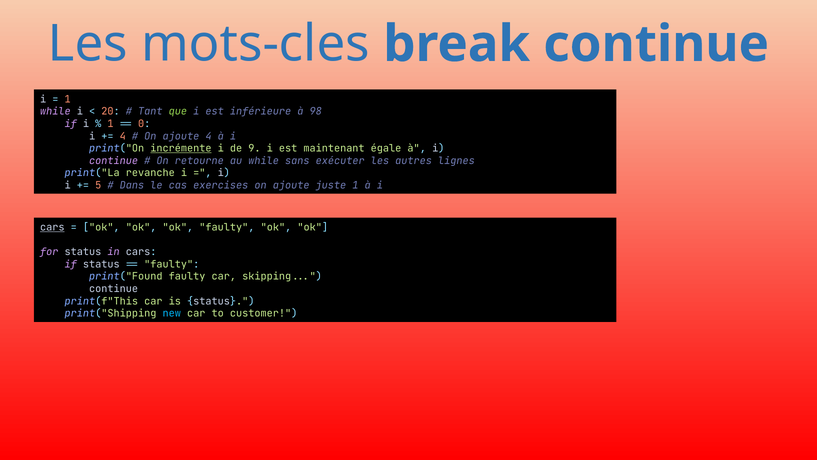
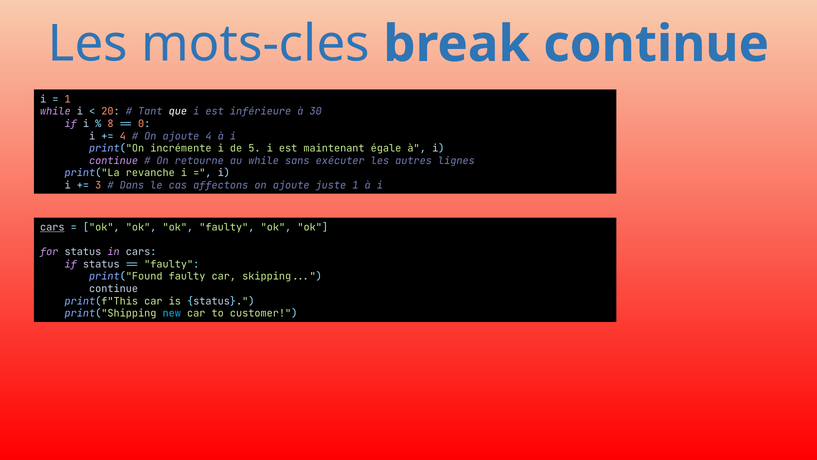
que colour: light green -> white
98: 98 -> 30
1 at (111, 124): 1 -> 8
incrémente underline: present -> none
9: 9 -> 5
5: 5 -> 3
exercises: exercises -> affectons
